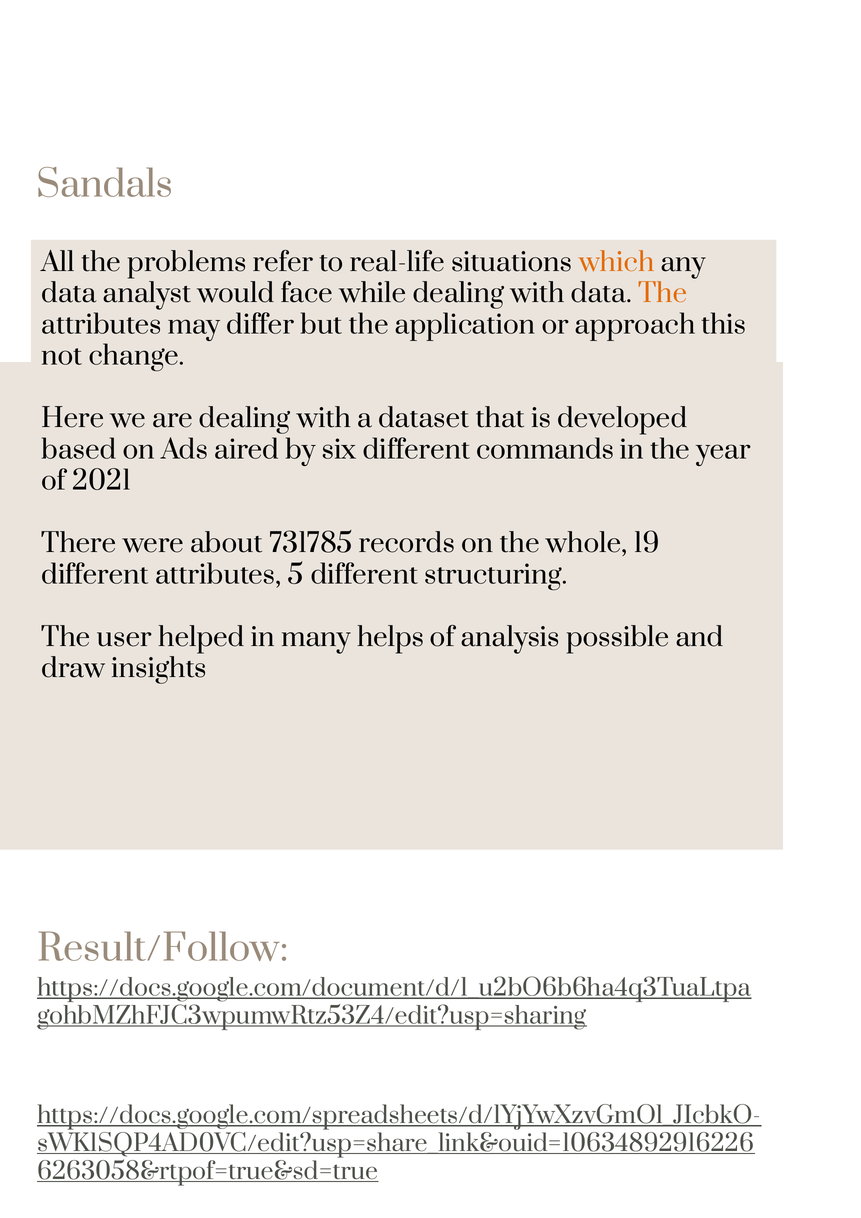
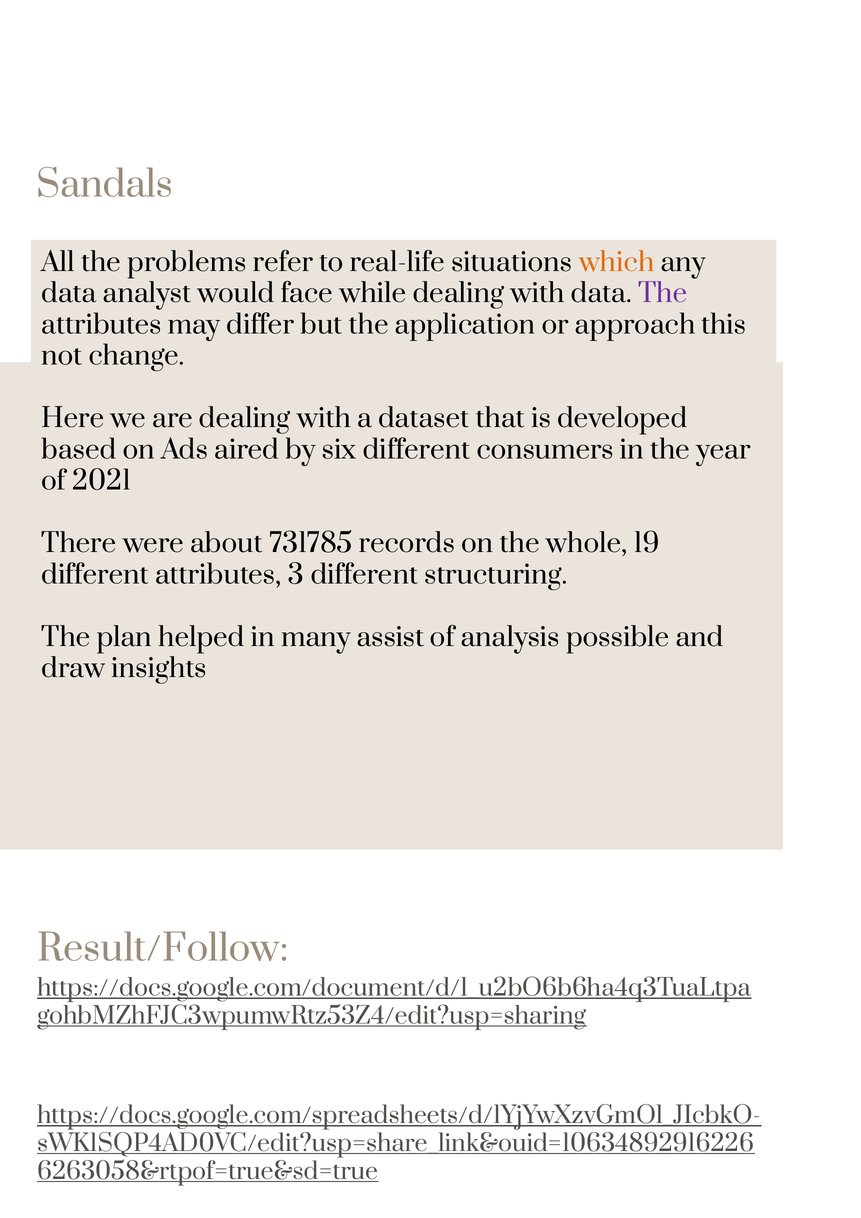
The at (663, 294) colour: orange -> purple
commands: commands -> consumers
5: 5 -> 3
user: user -> plan
helps: helps -> assist
